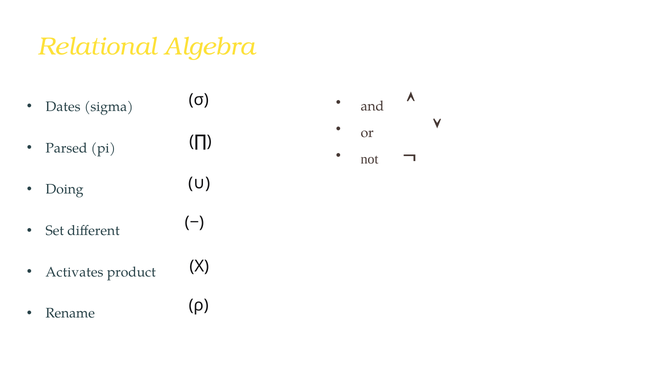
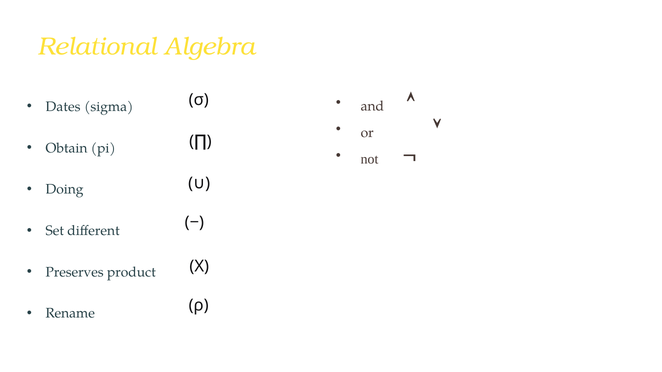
Parsed: Parsed -> Obtain
Activates: Activates -> Preserves
